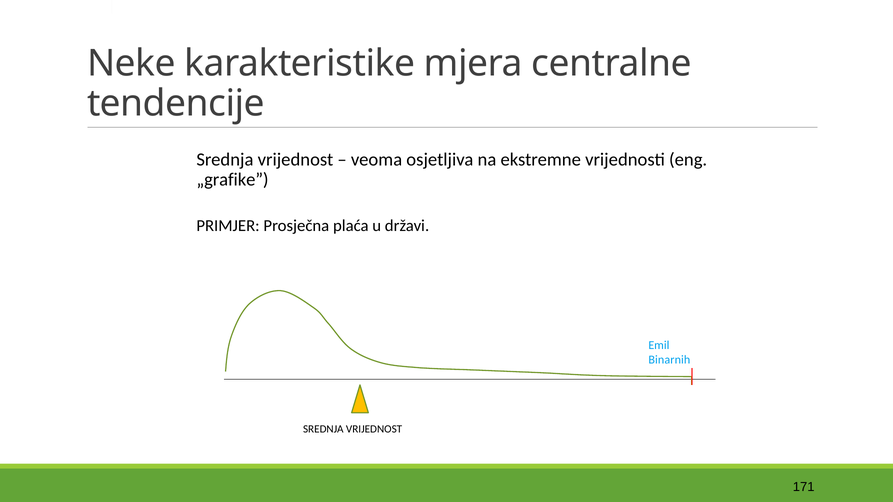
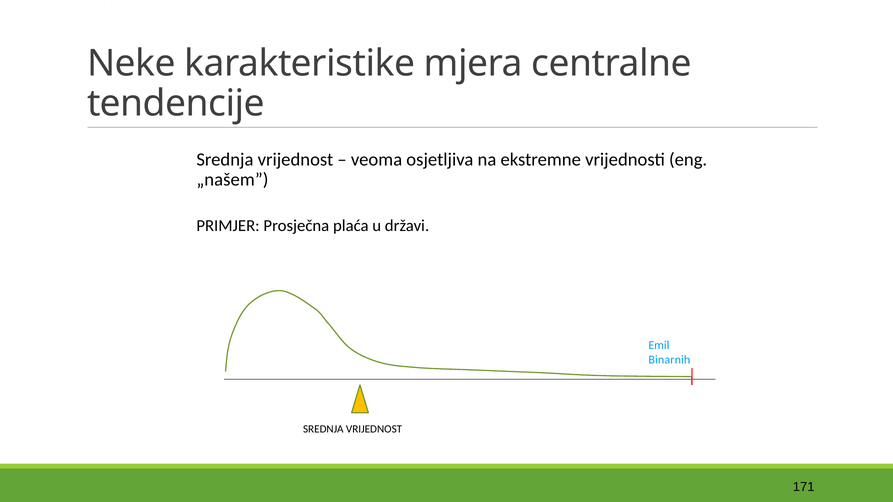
„grafike: „grafike -> „našem
